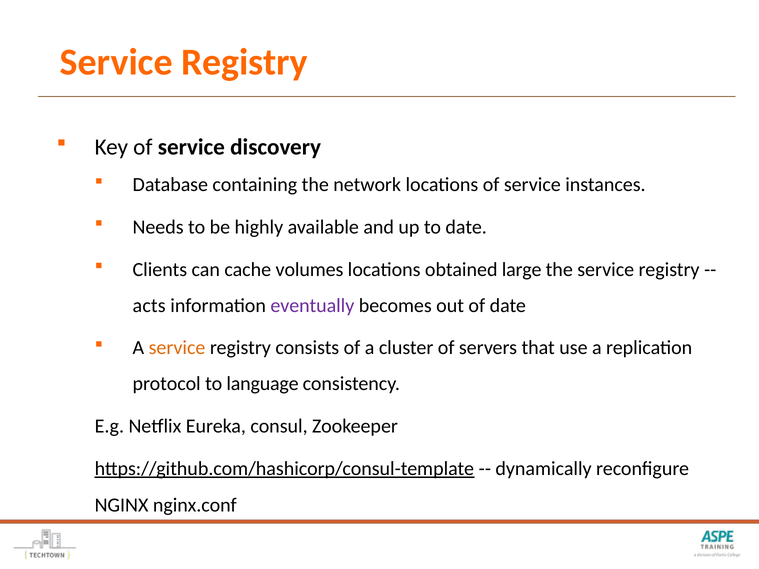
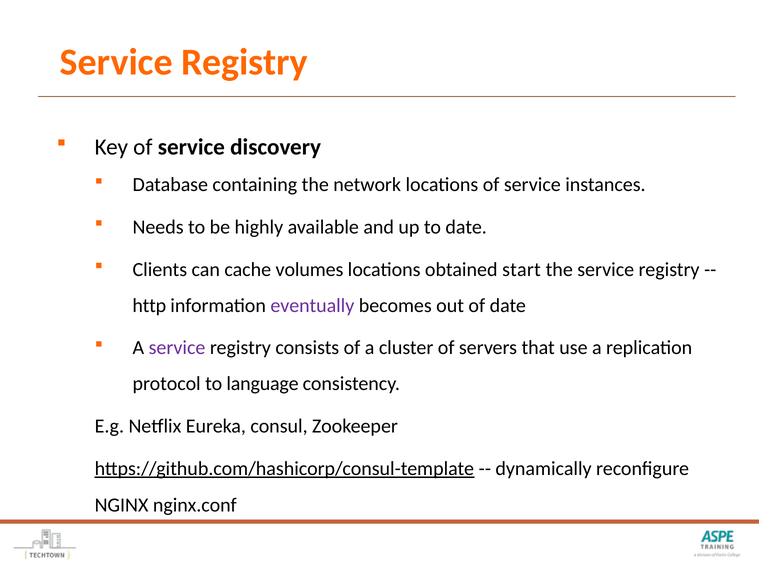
large: large -> start
acts: acts -> http
service at (177, 348) colour: orange -> purple
